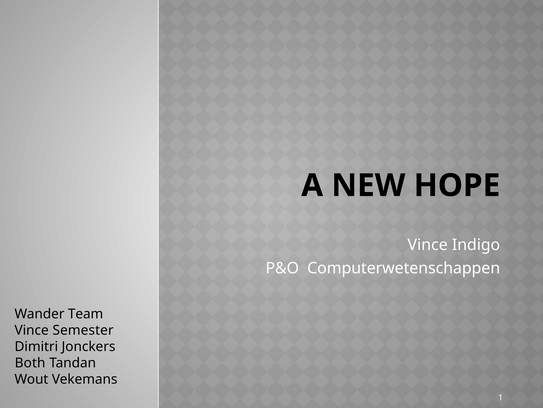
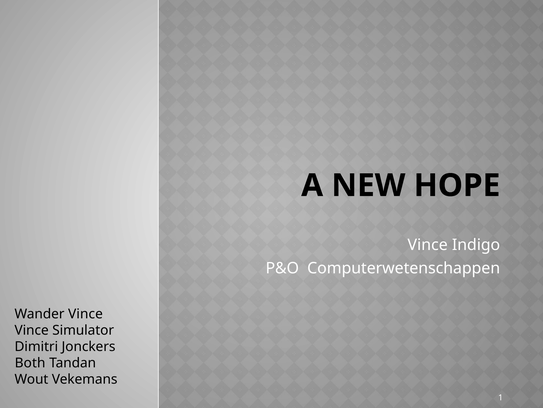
Wander Team: Team -> Vince
Semester: Semester -> Simulator
